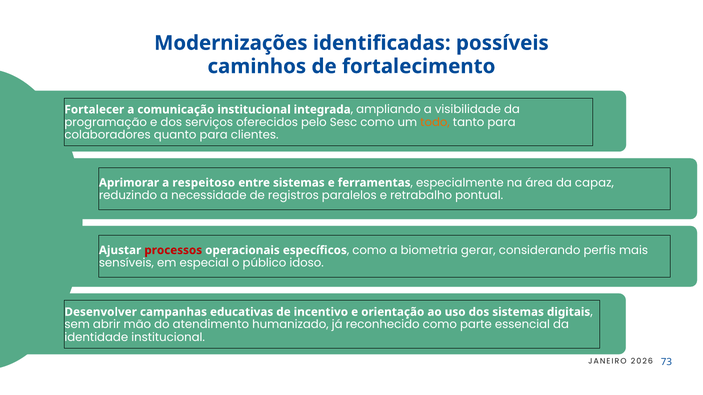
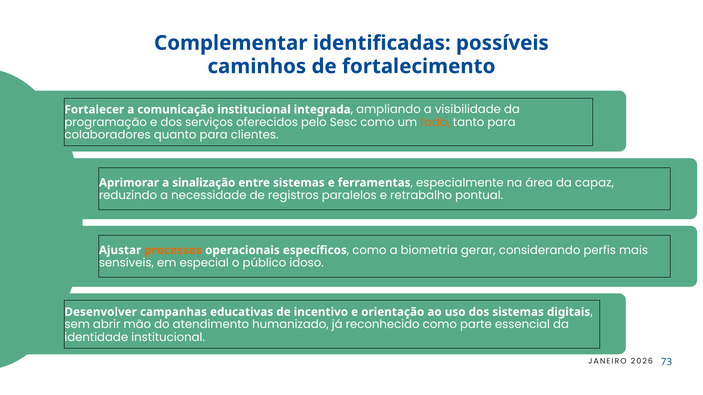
Modernizações: Modernizações -> Complementar
respeitoso: respeitoso -> sinalização
processos colour: red -> orange
